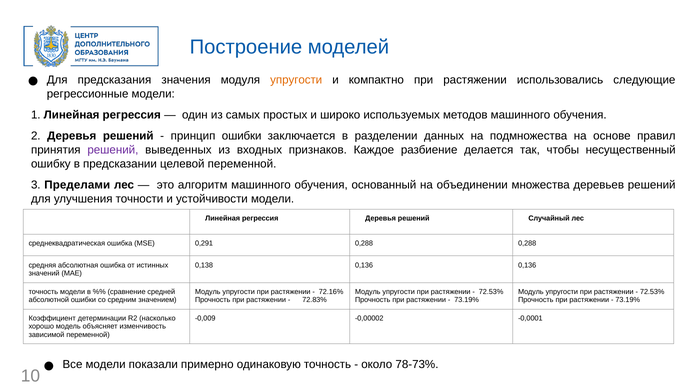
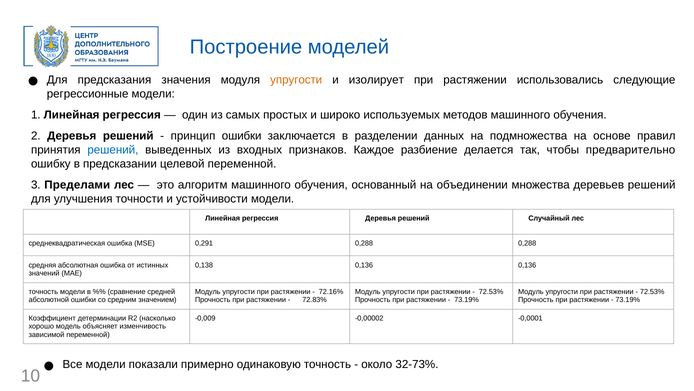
компактно: компактно -> изолирует
решений at (113, 150) colour: purple -> blue
несущественный: несущественный -> предварительно
78-73%: 78-73% -> 32-73%
